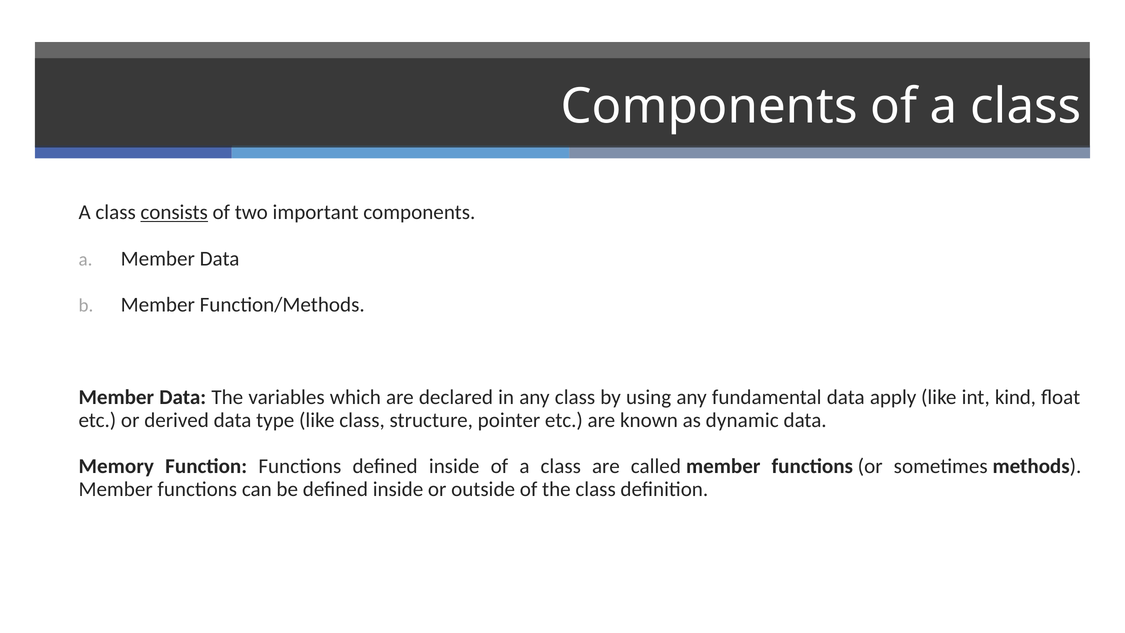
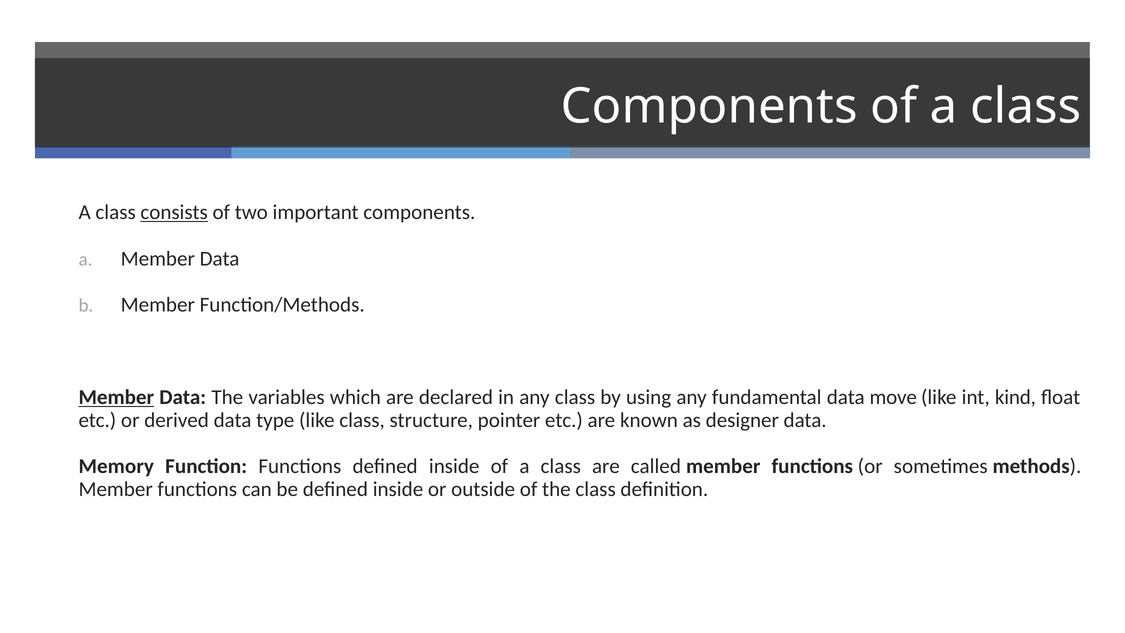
Member at (116, 397) underline: none -> present
apply: apply -> move
dynamic: dynamic -> designer
